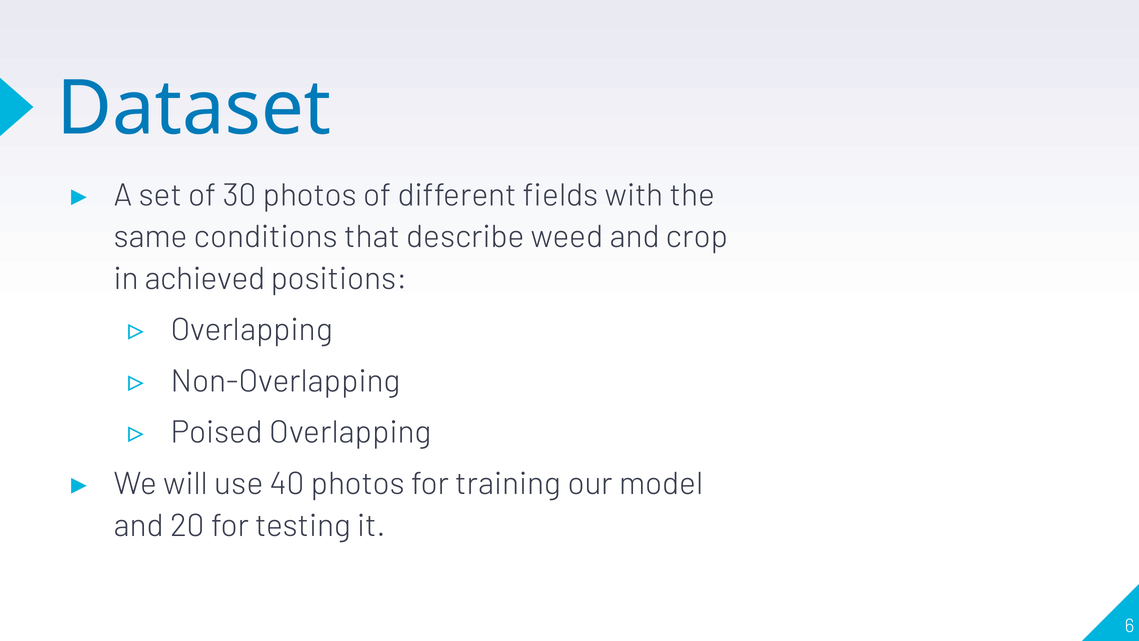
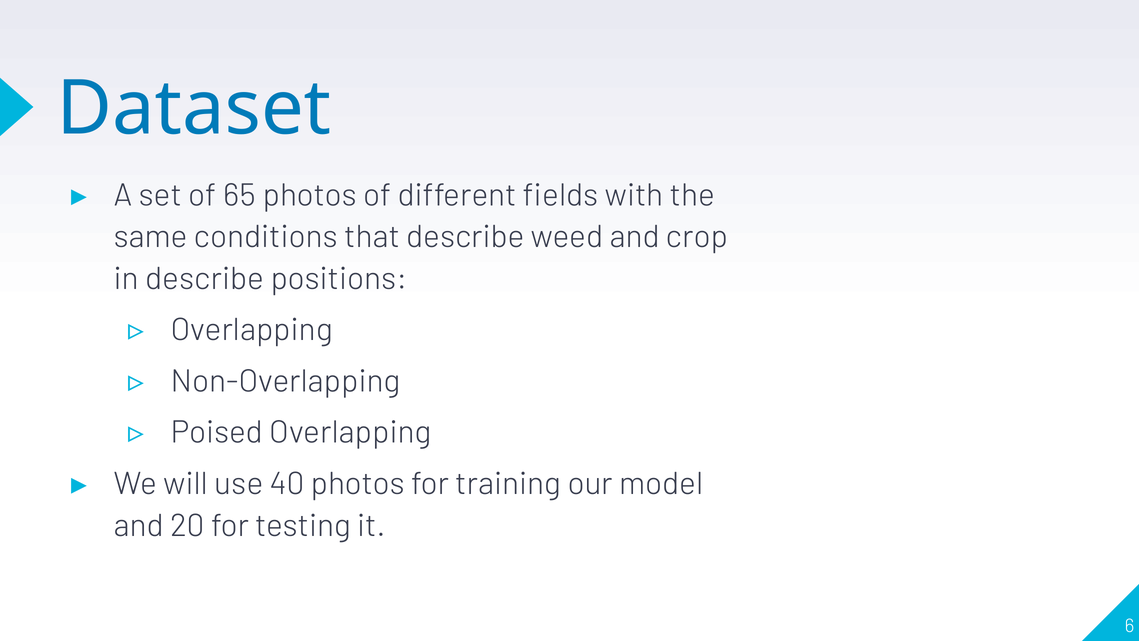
30: 30 -> 65
in achieved: achieved -> describe
